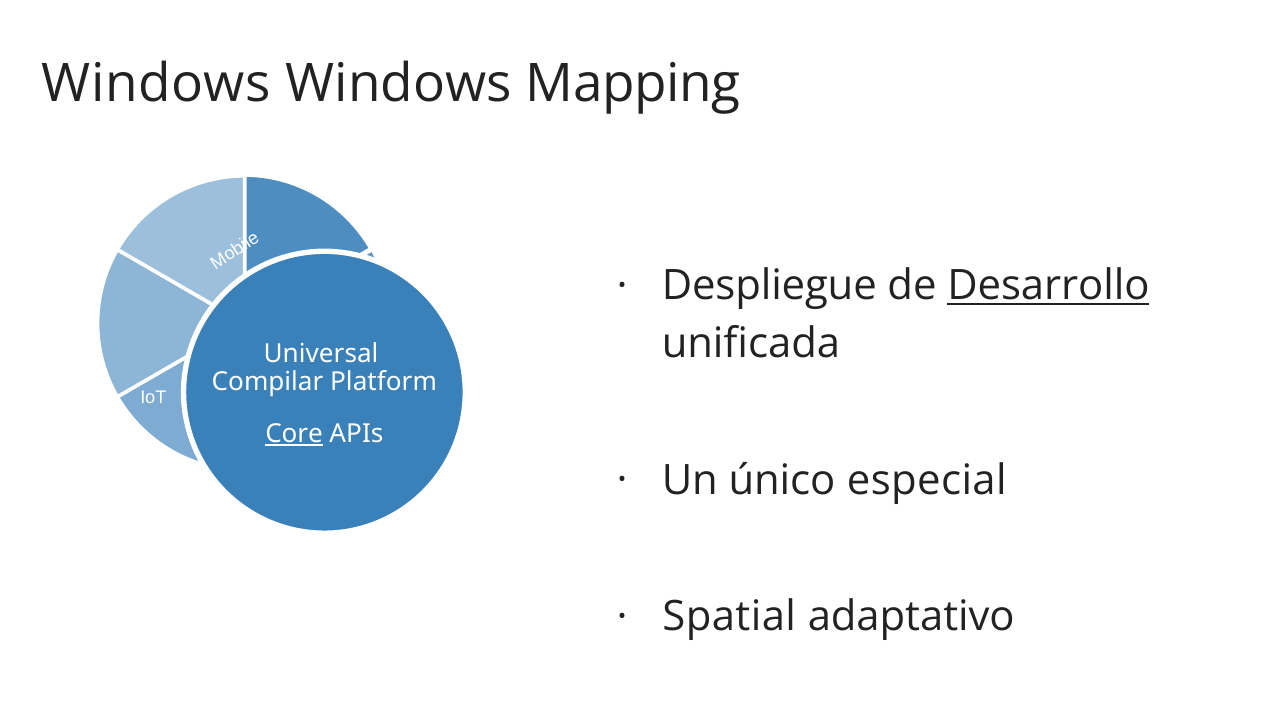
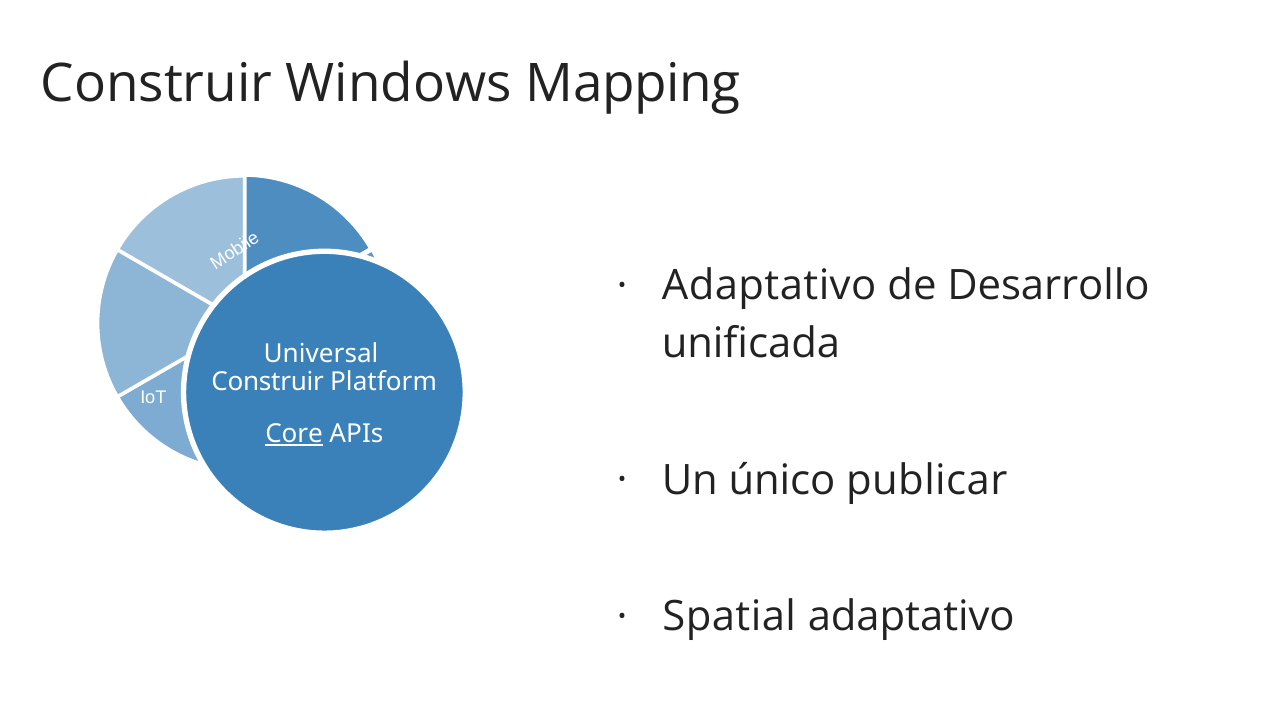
Windows at (156, 84): Windows -> Construir
Despliegue at (769, 286): Despliegue -> Adaptativo
Desarrollo underline: present -> none
Compilar at (268, 381): Compilar -> Construir
especial: especial -> publicar
